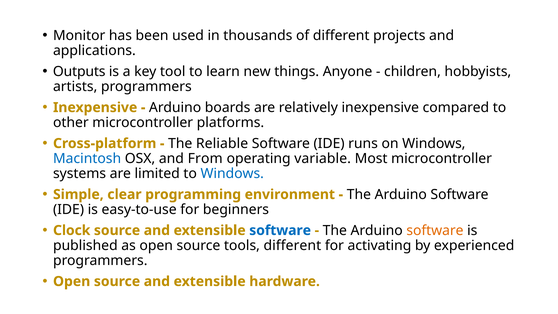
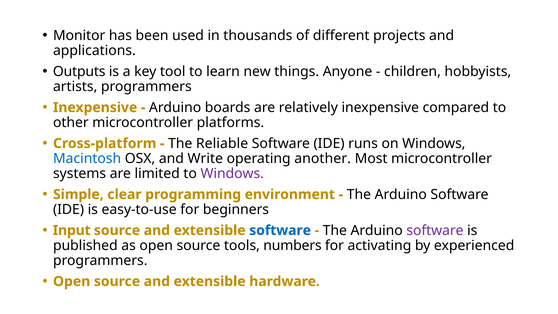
From: From -> Write
variable: variable -> another
Windows at (232, 174) colour: blue -> purple
Clock: Clock -> Input
software at (435, 230) colour: orange -> purple
tools different: different -> numbers
